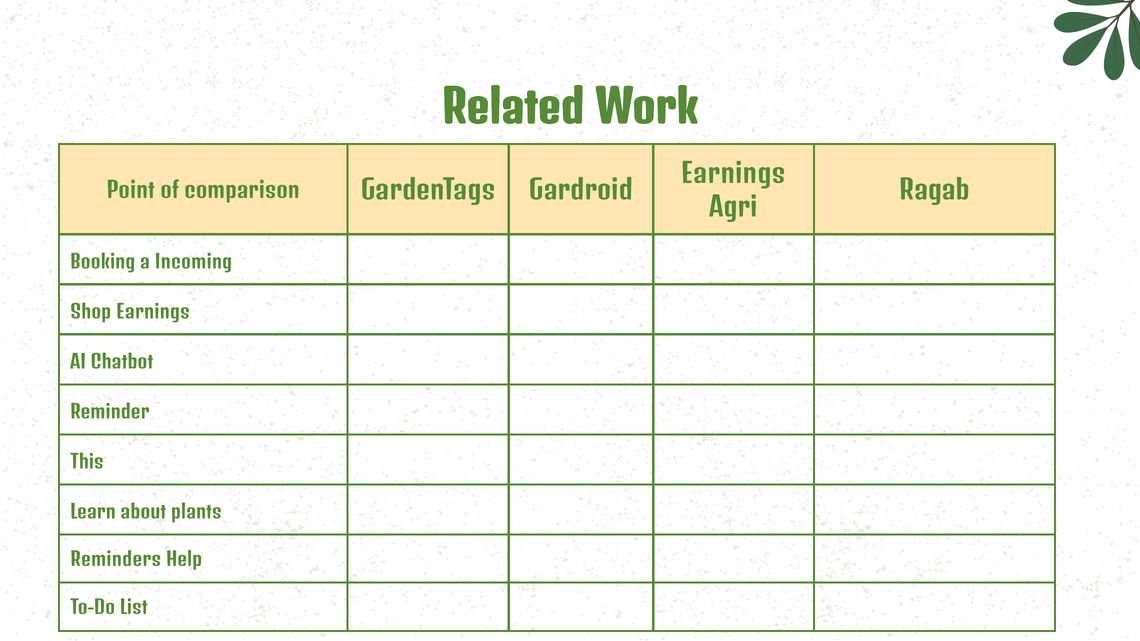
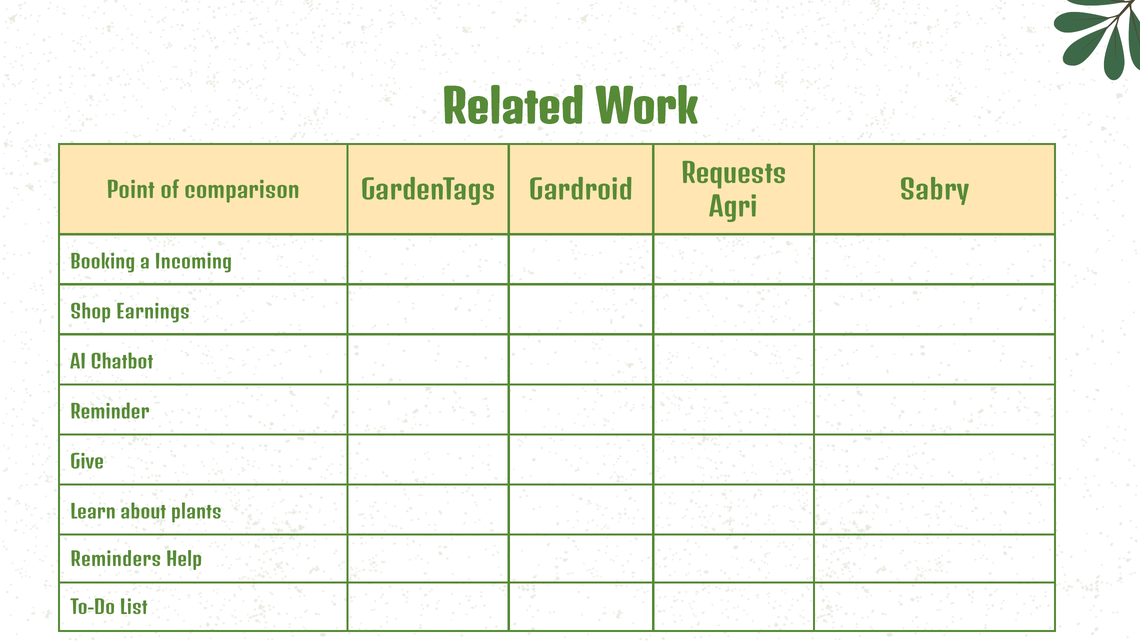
Earnings at (734, 174): Earnings -> Requests
Ragab: Ragab -> Sabry
This: This -> Give
